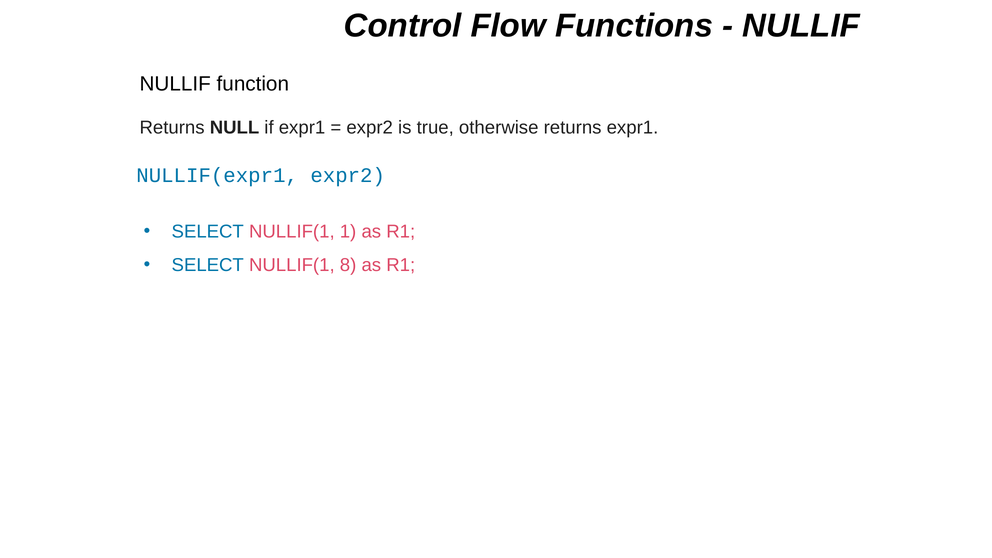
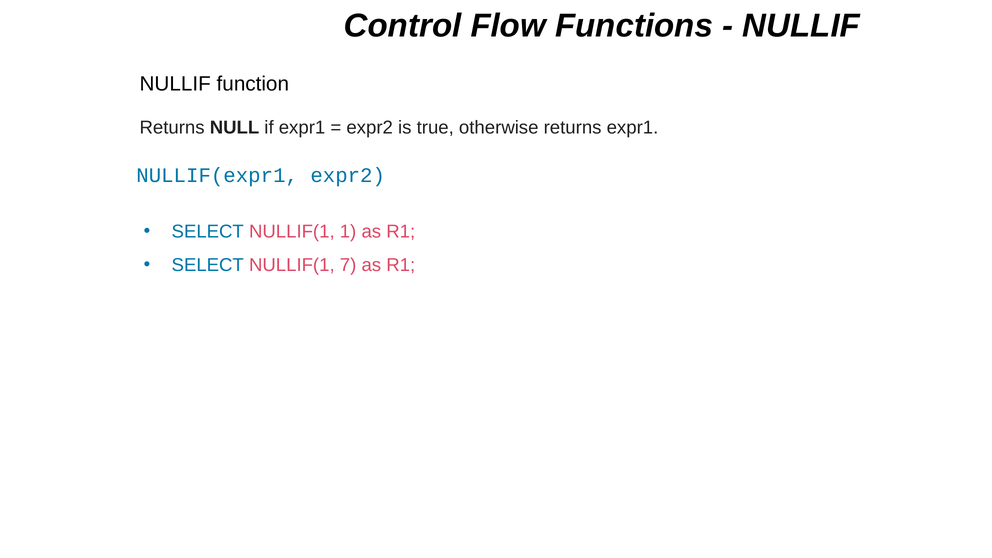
8: 8 -> 7
